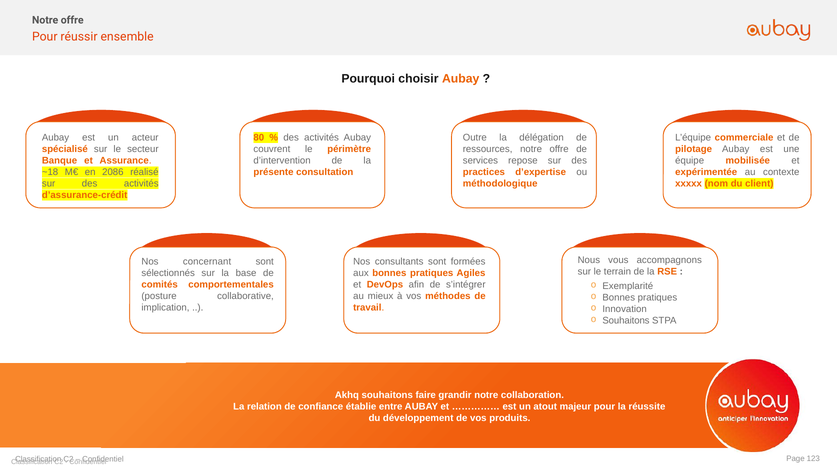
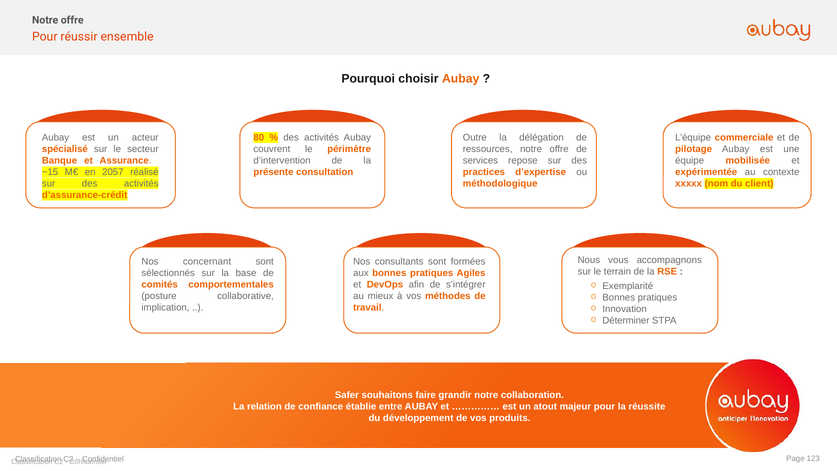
~18: ~18 -> ~15
2086: 2086 -> 2057
Souhaitons at (626, 320): Souhaitons -> Déterminer
Akhq: Akhq -> Safer
